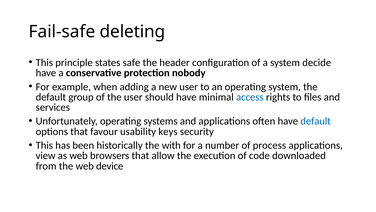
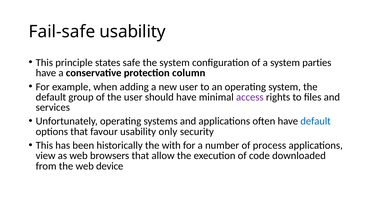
Fail-safe deleting: deleting -> usability
the header: header -> system
decide: decide -> parties
nobody: nobody -> column
access colour: blue -> purple
keys: keys -> only
